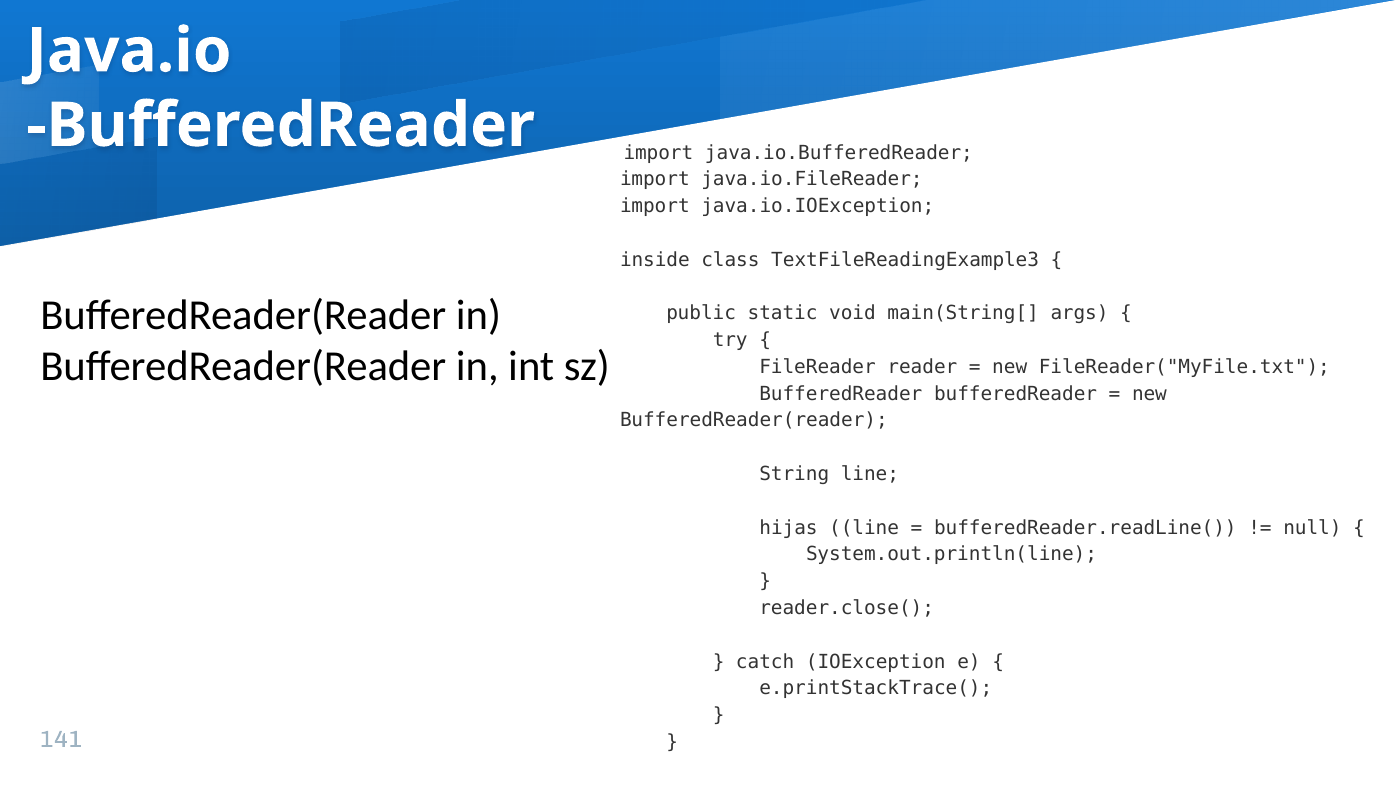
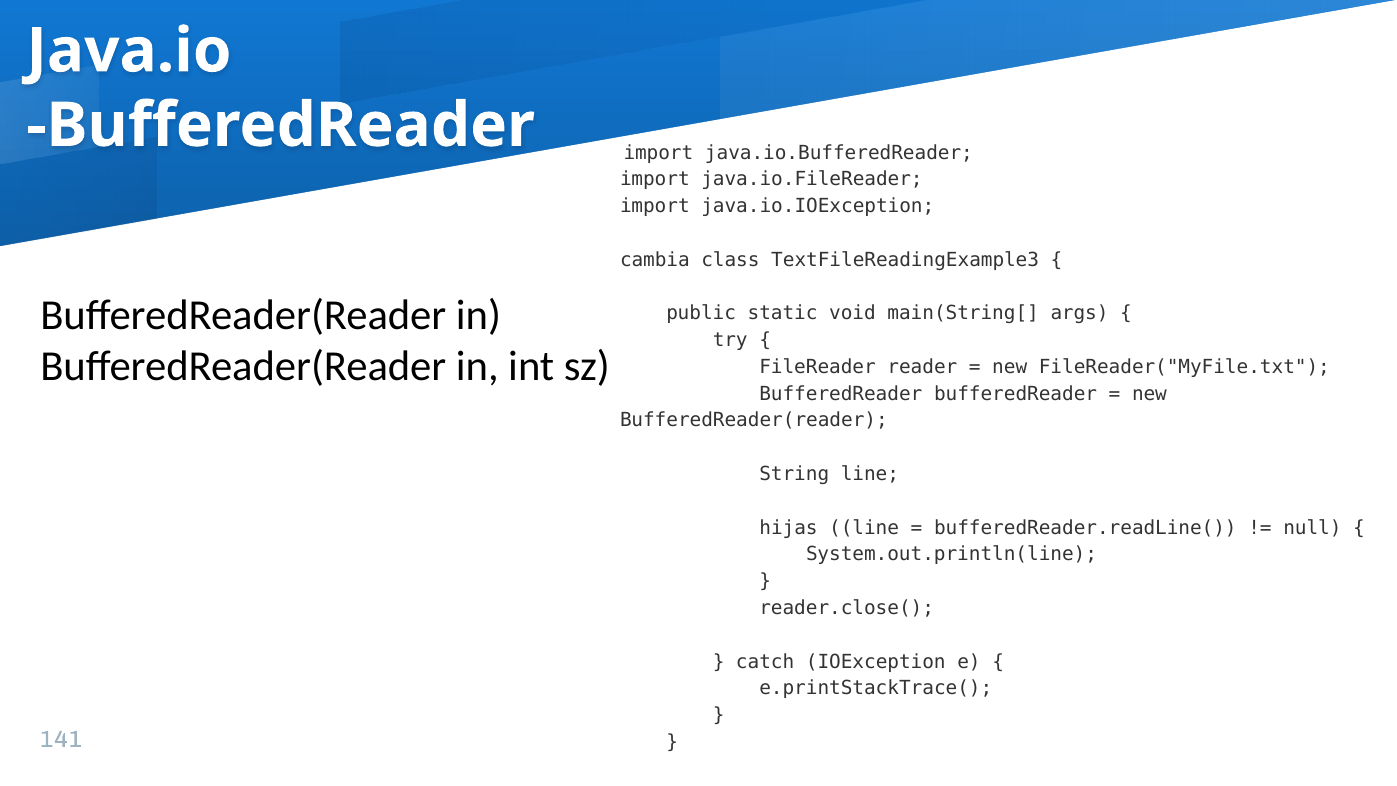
inside: inside -> cambia
